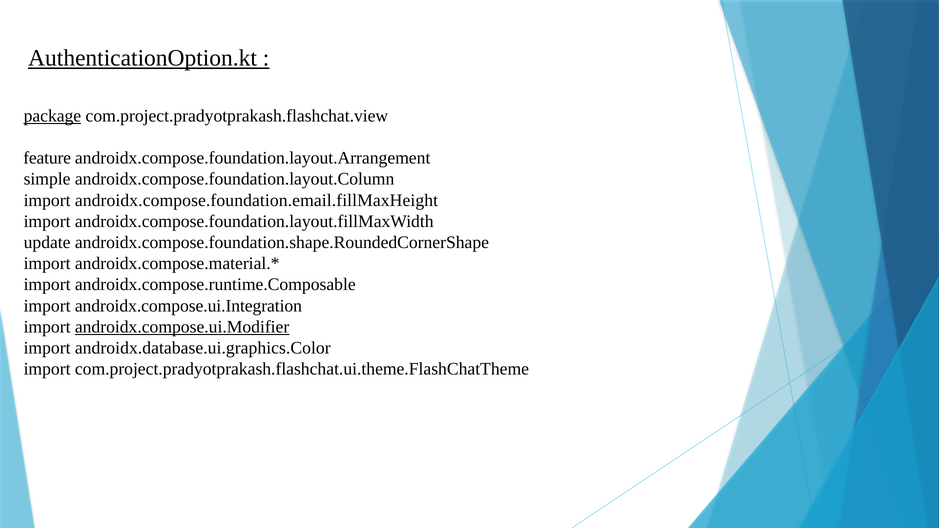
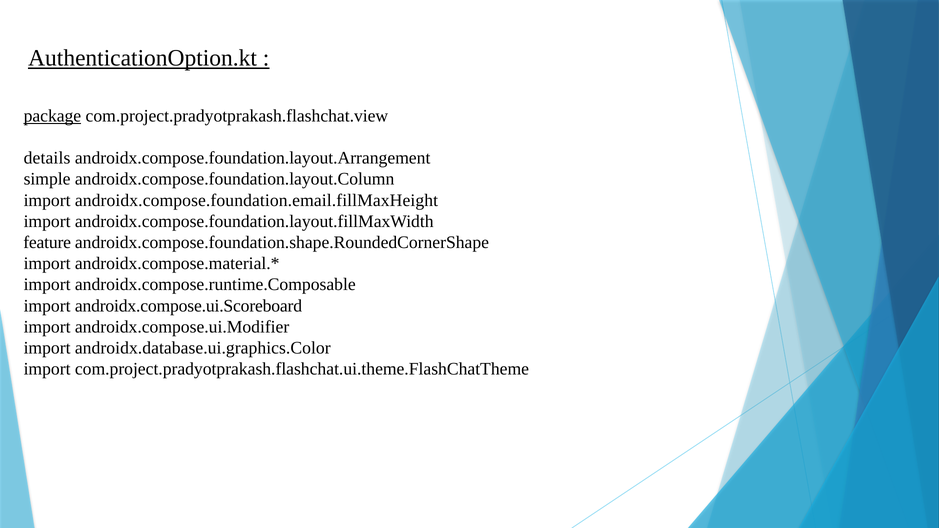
feature: feature -> details
update: update -> feature
androidx.compose.ui.Integration: androidx.compose.ui.Integration -> androidx.compose.ui.Scoreboard
androidx.compose.ui.Modifier underline: present -> none
